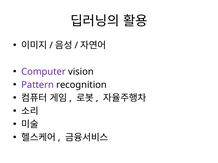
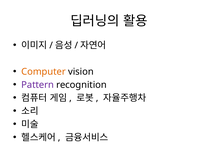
Computer colour: purple -> orange
